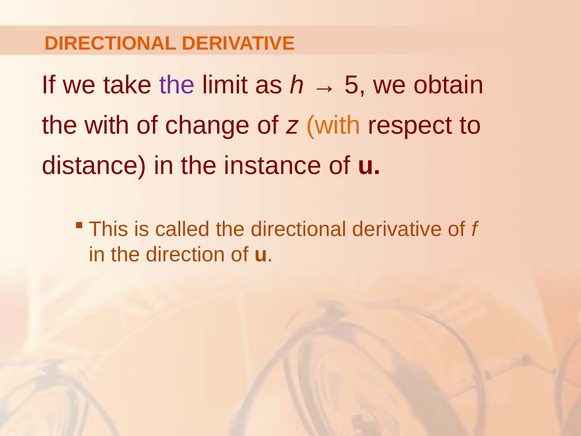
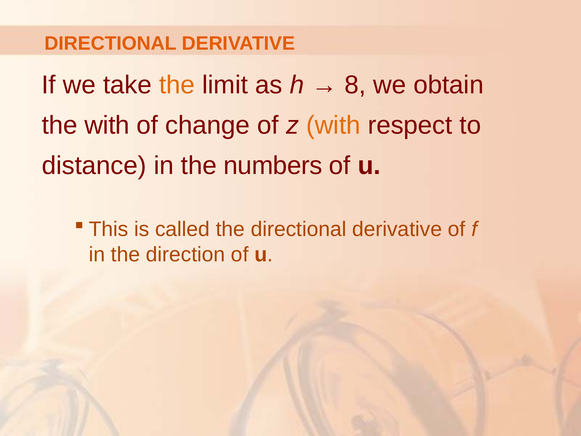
the at (177, 85) colour: purple -> orange
5: 5 -> 8
instance: instance -> numbers
